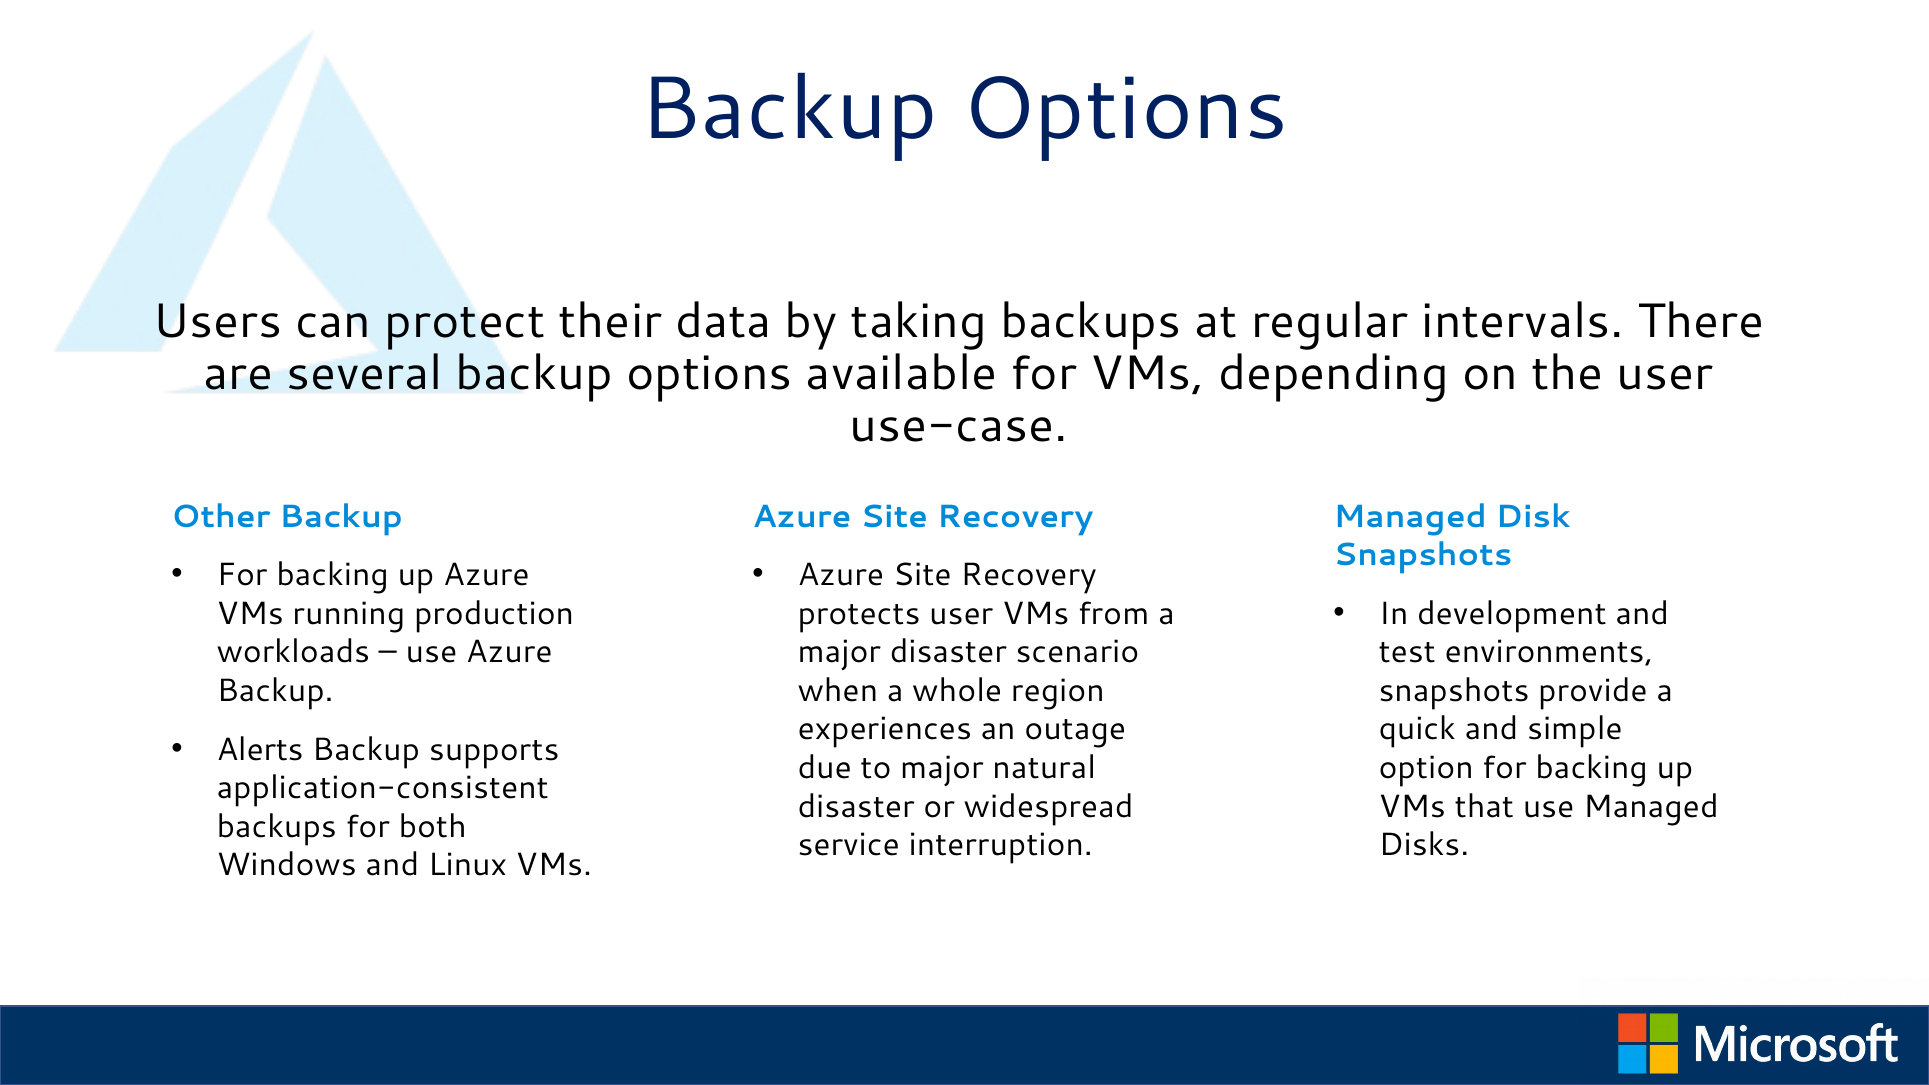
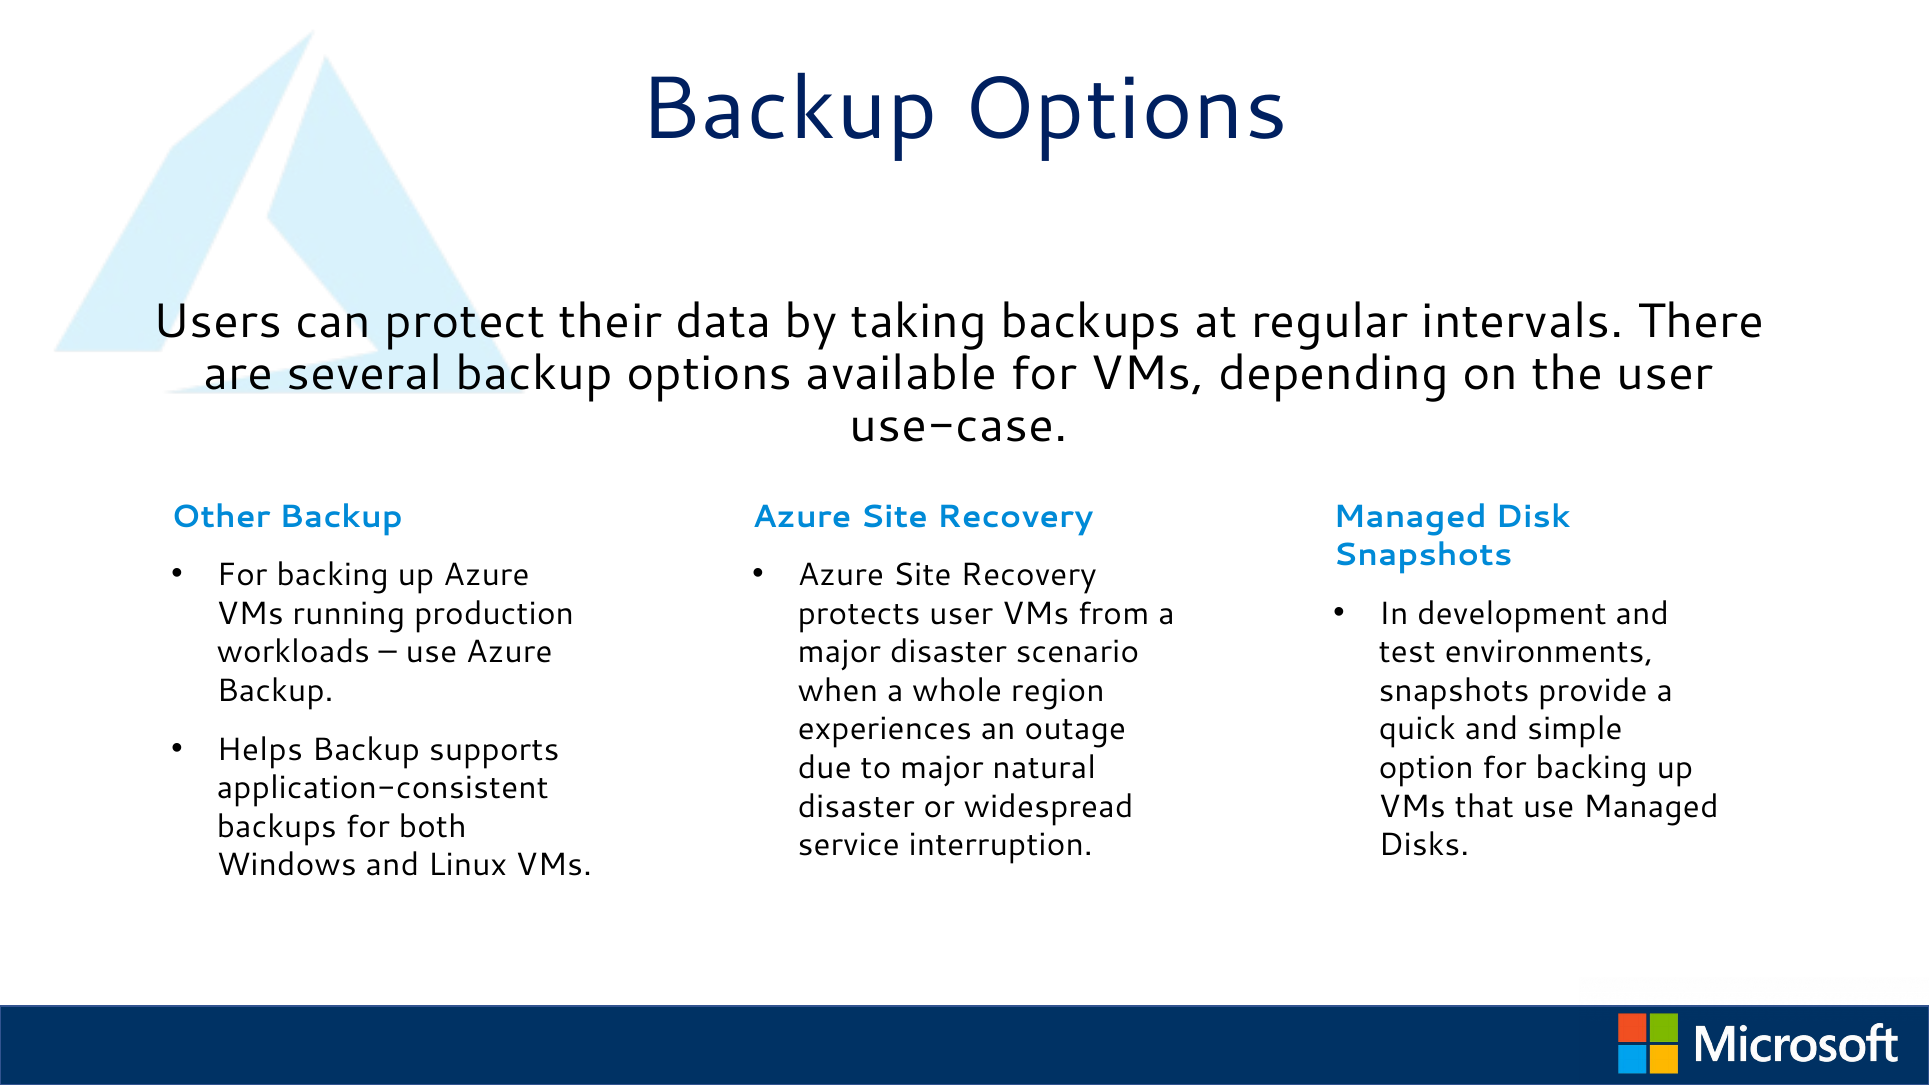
Alerts: Alerts -> Helps
